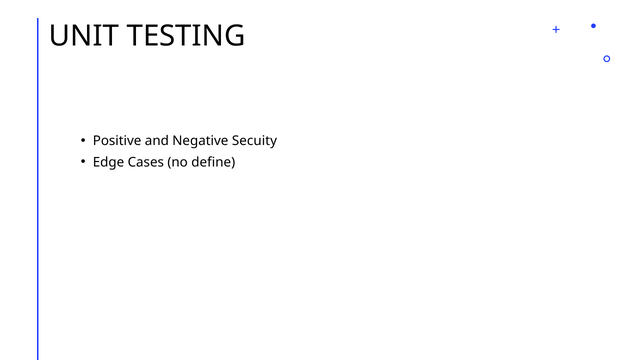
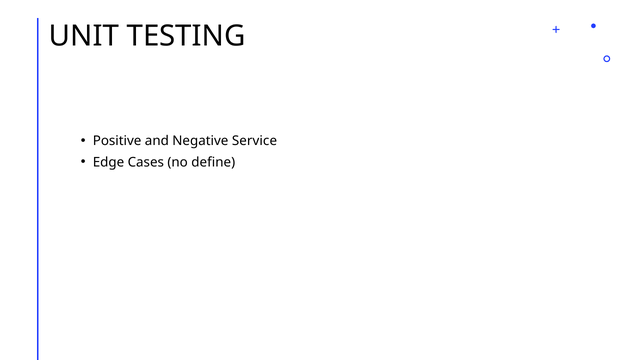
Secuity: Secuity -> Service
